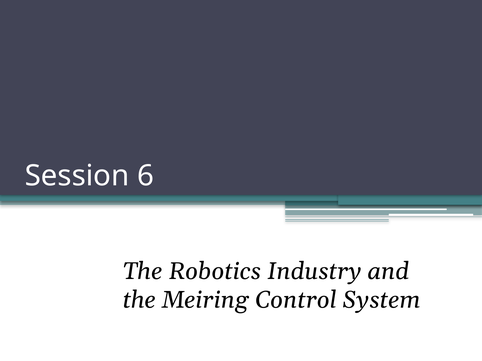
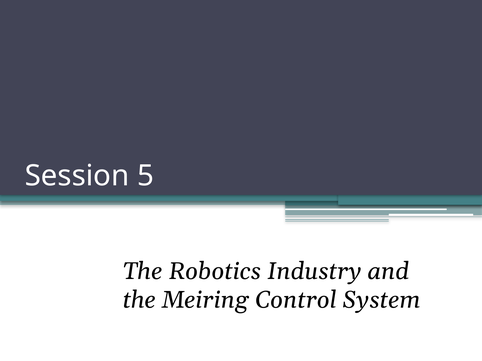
6: 6 -> 5
